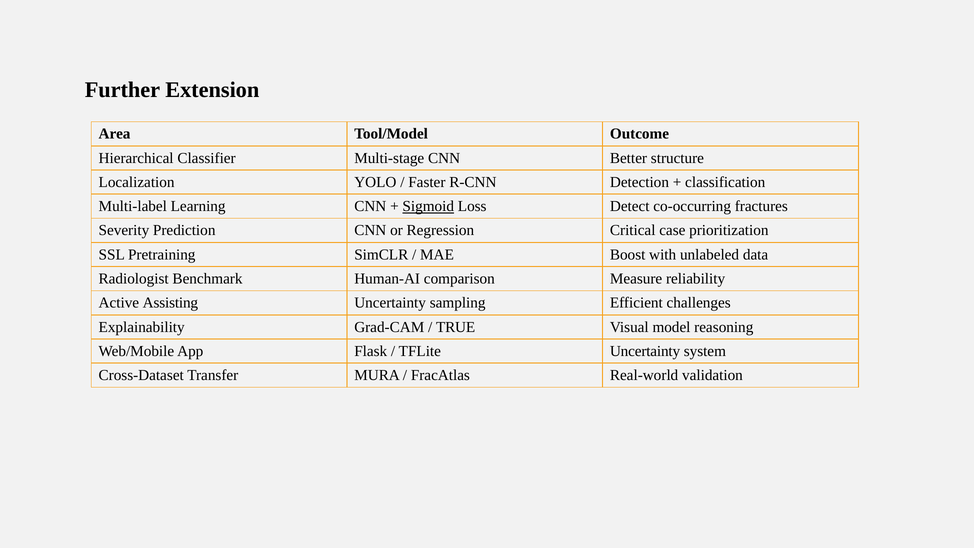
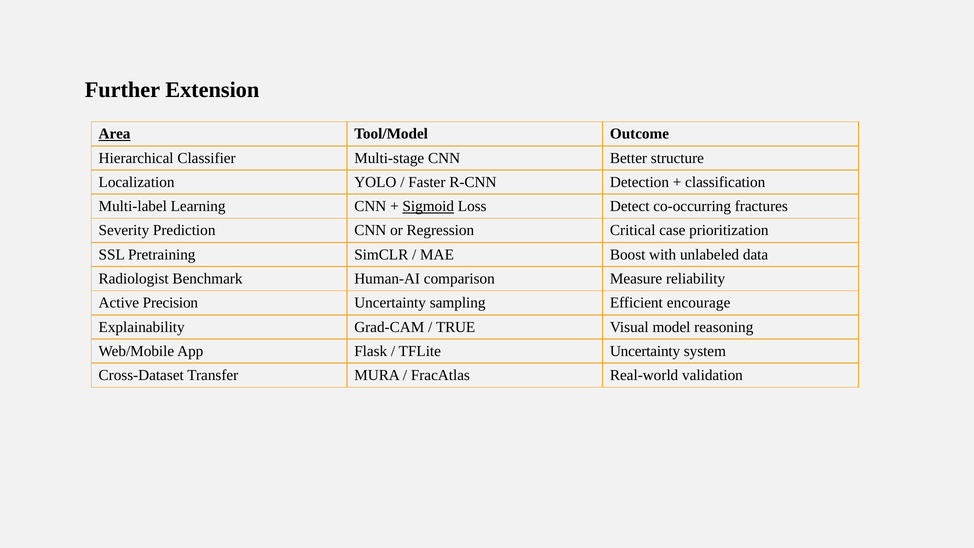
Area underline: none -> present
Assisting: Assisting -> Precision
challenges: challenges -> encourage
